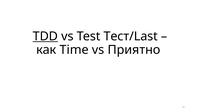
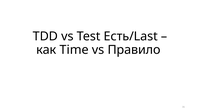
TDD underline: present -> none
Тест/Last: Тест/Last -> Есть/Last
Приятно: Приятно -> Правило
